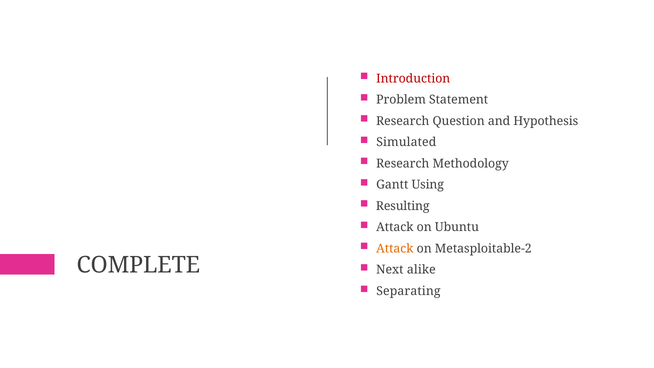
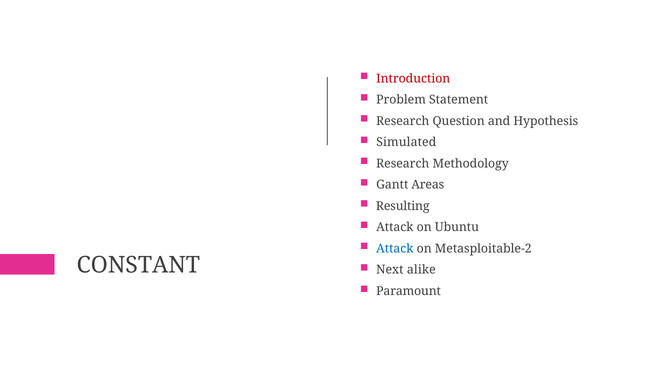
Using: Using -> Areas
Attack at (395, 249) colour: orange -> blue
COMPLETE: COMPLETE -> CONSTANT
Separating: Separating -> Paramount
